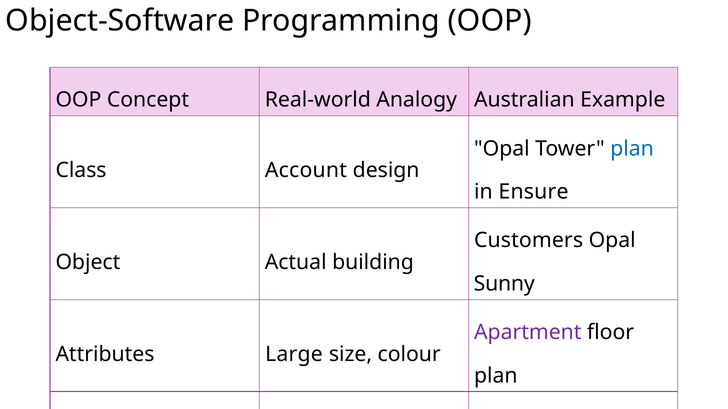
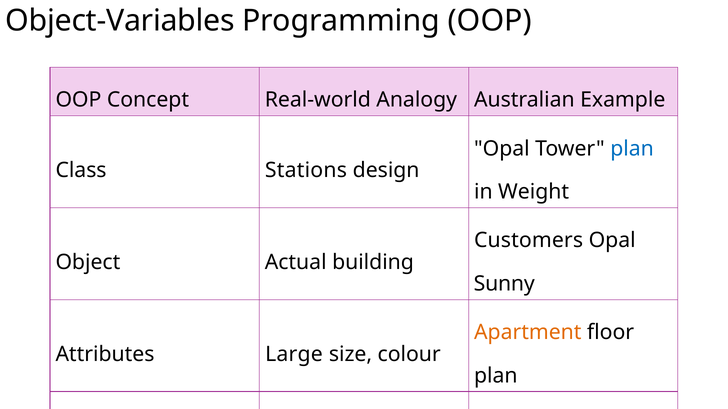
Object-Software: Object-Software -> Object-Variables
Account: Account -> Stations
Ensure: Ensure -> Weight
Apartment colour: purple -> orange
